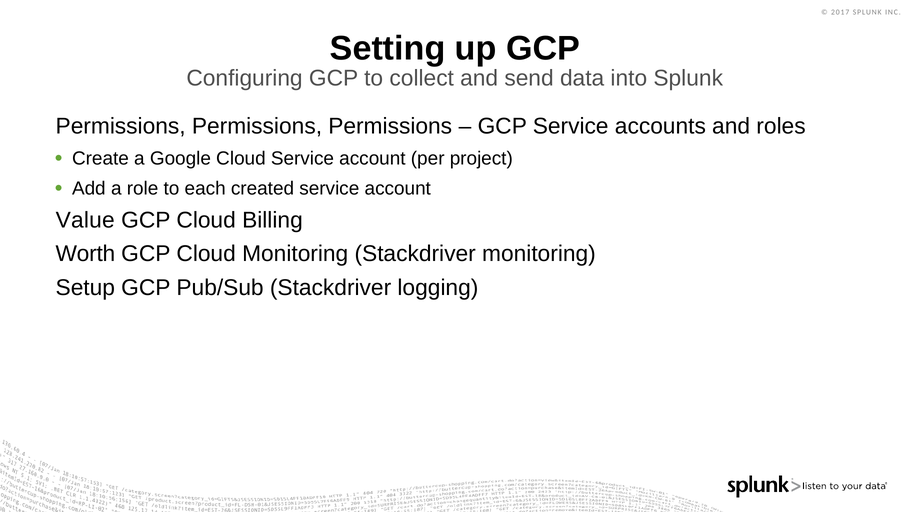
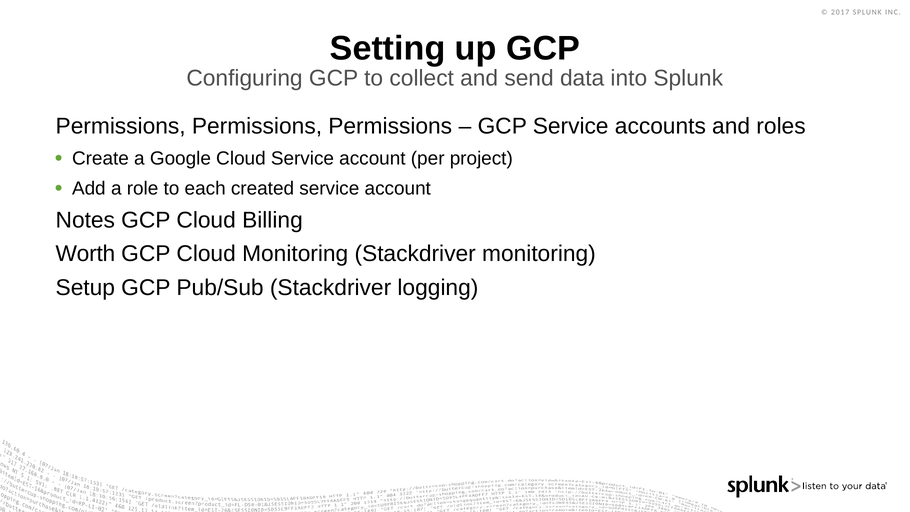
Value: Value -> Notes
